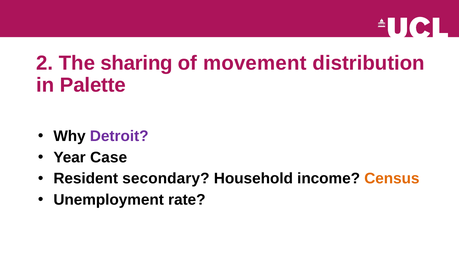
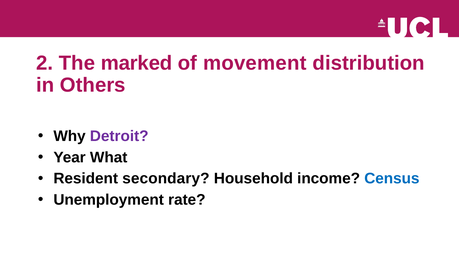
sharing: sharing -> marked
Palette: Palette -> Others
Case: Case -> What
Census colour: orange -> blue
